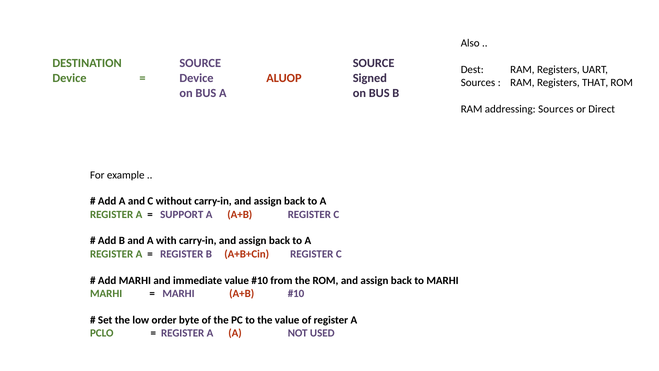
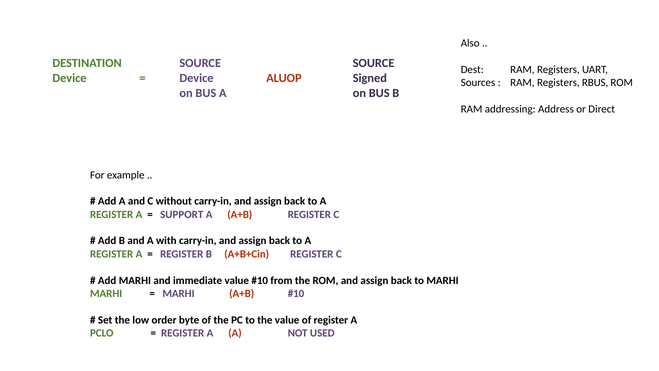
THAT: THAT -> RBUS
addressing Sources: Sources -> Address
